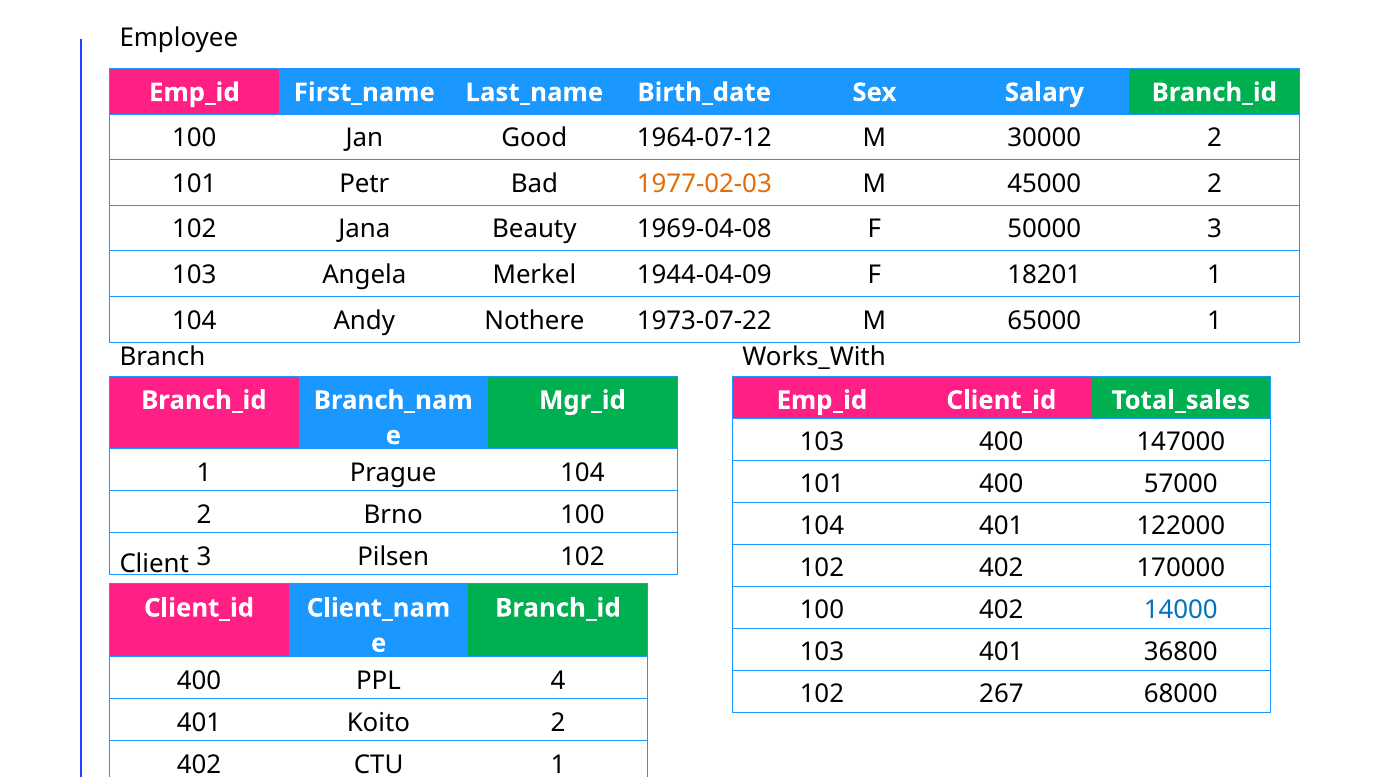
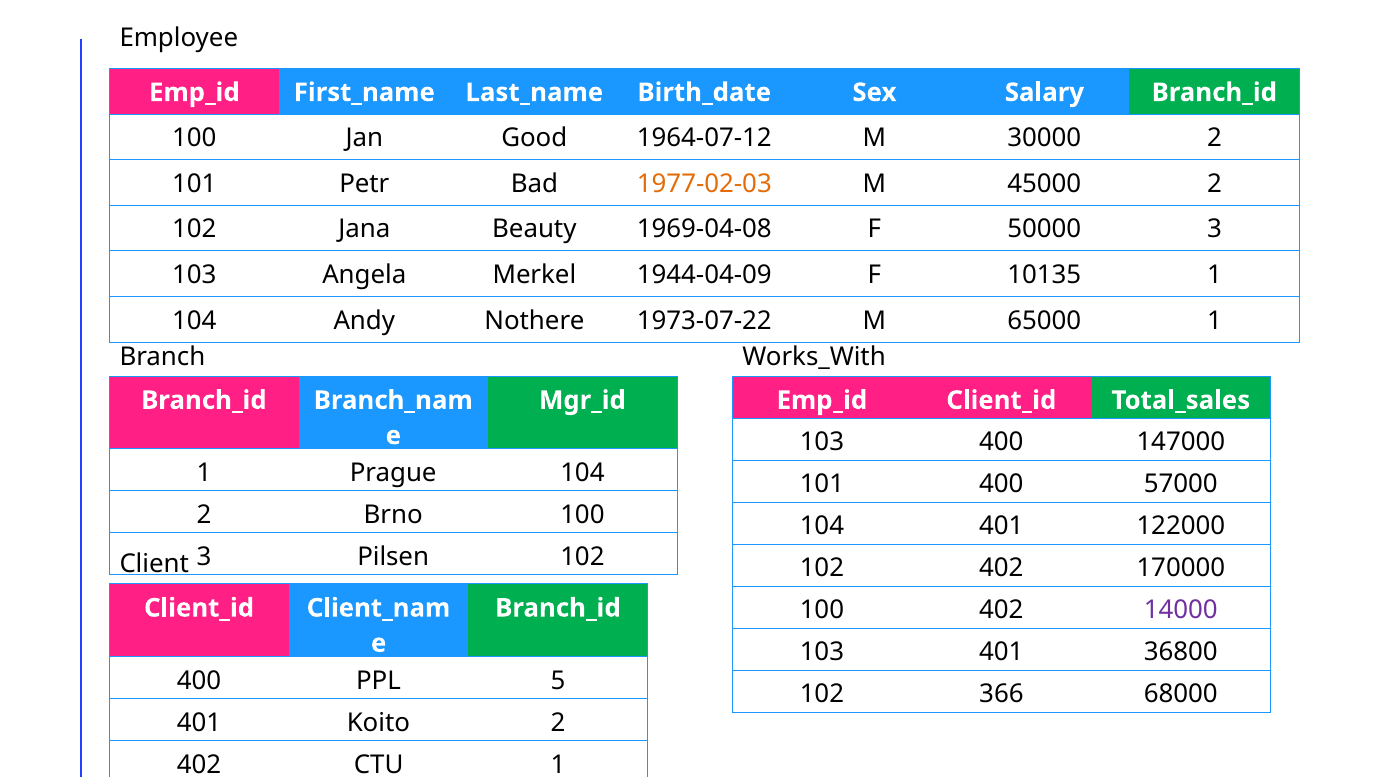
18201: 18201 -> 10135
14000 colour: blue -> purple
4: 4 -> 5
267: 267 -> 366
